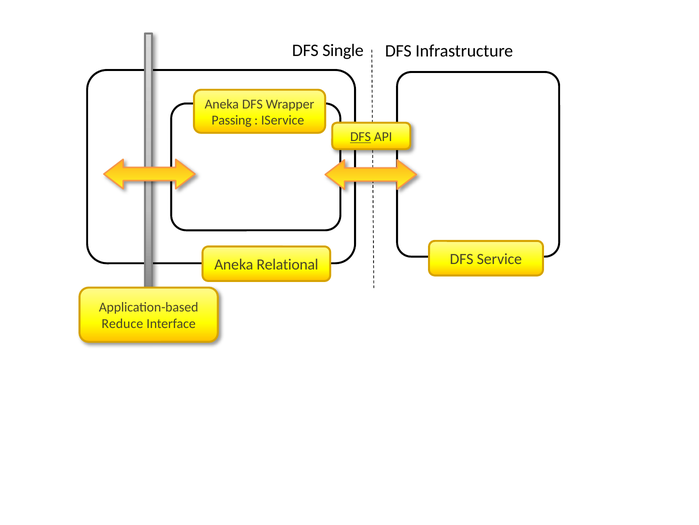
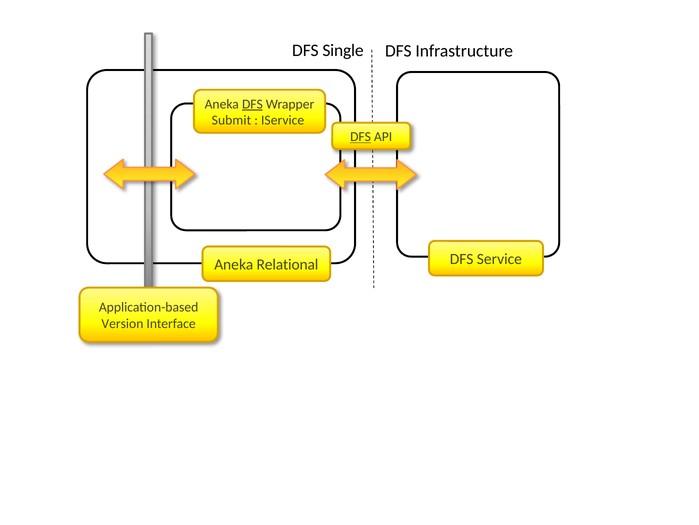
DFS at (252, 104) underline: none -> present
Passing: Passing -> Submit
Reduce: Reduce -> Version
